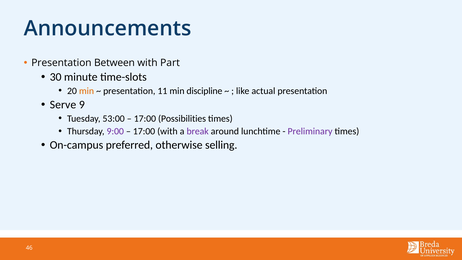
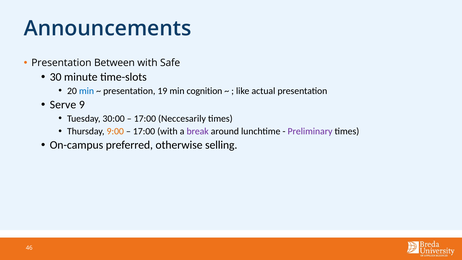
Part: Part -> Safe
min at (87, 91) colour: orange -> blue
11: 11 -> 19
discipline: discipline -> cognition
53:00: 53:00 -> 30:00
Possibilities: Possibilities -> Neccesarily
9:00 colour: purple -> orange
